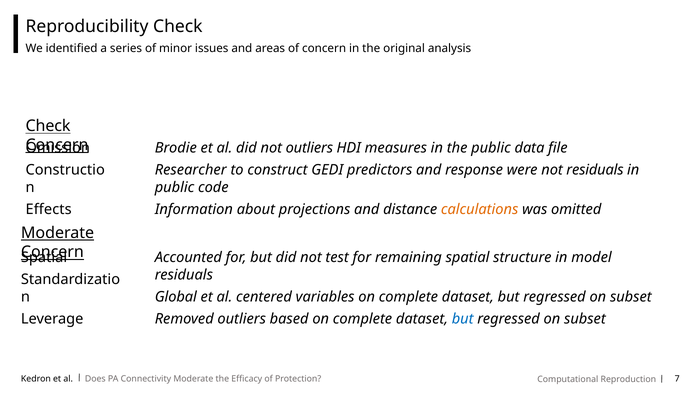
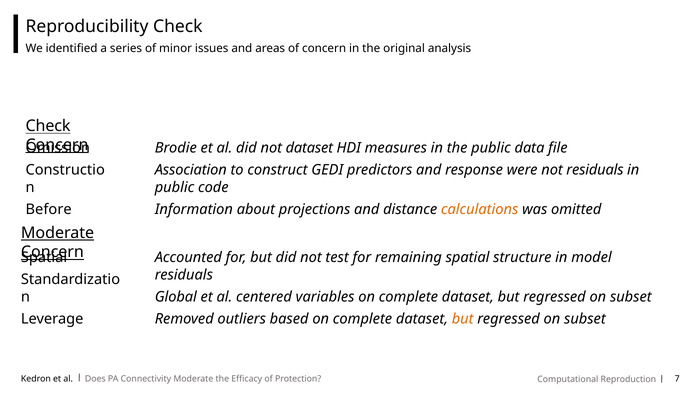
not outliers: outliers -> dataset
Researcher: Researcher -> Association
Effects: Effects -> Before
but at (463, 319) colour: blue -> orange
